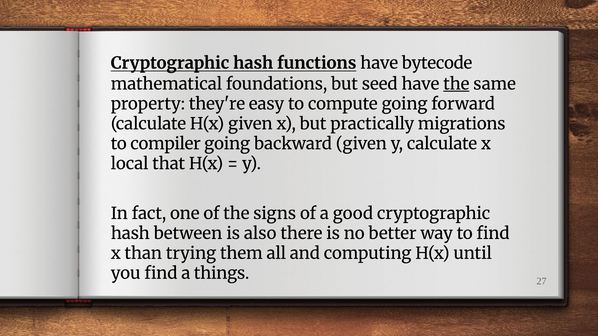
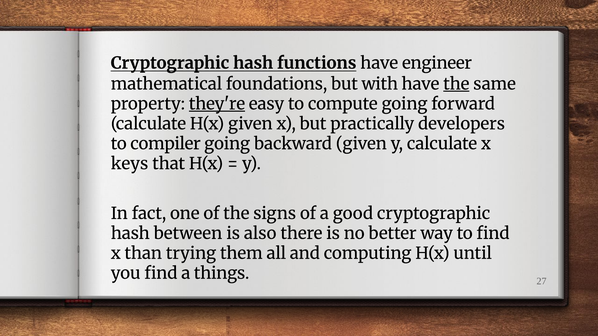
bytecode: bytecode -> engineer
seed: seed -> with
they're underline: none -> present
migrations: migrations -> developers
local: local -> keys
